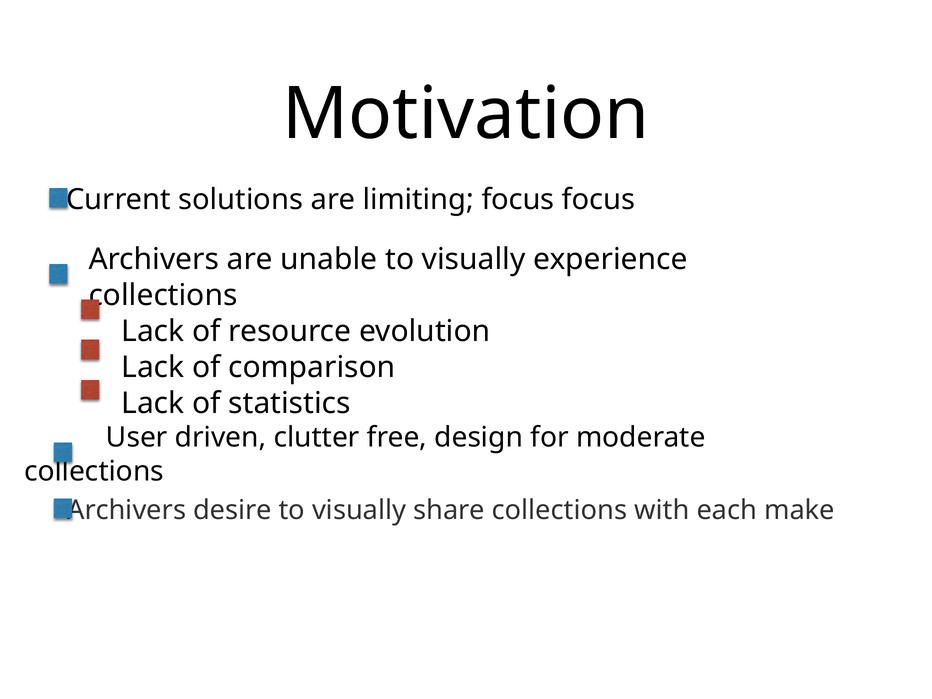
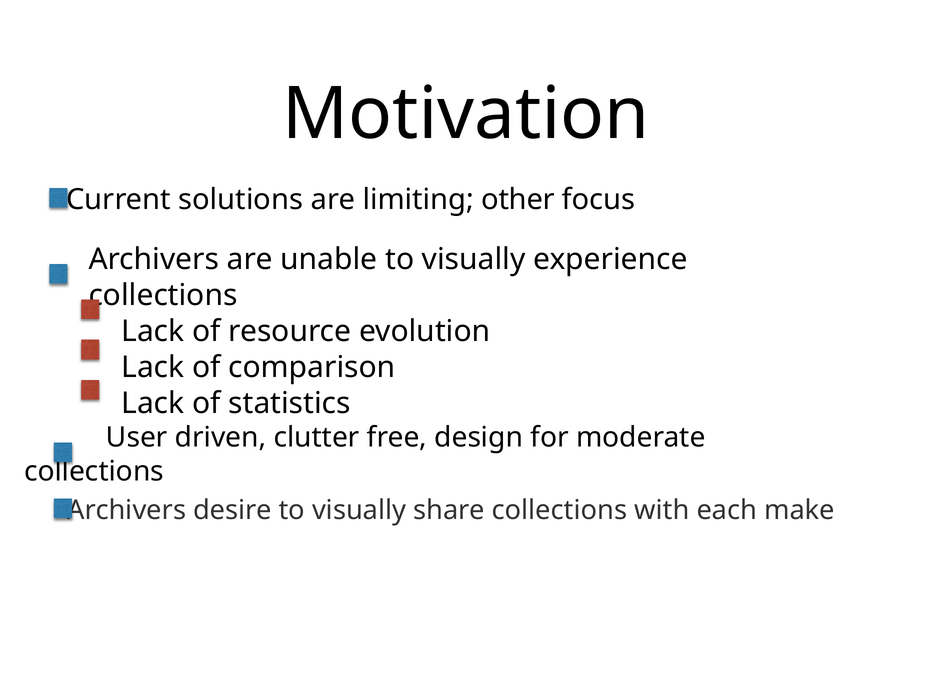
focus at (518, 200): focus -> other
